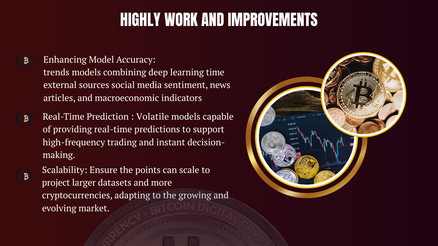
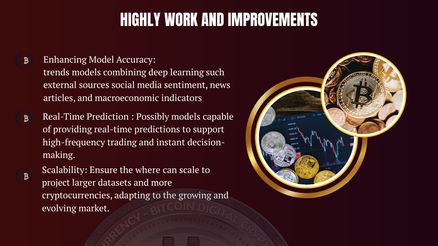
time: time -> such
Volatile: Volatile -> Possibly
points: points -> where
